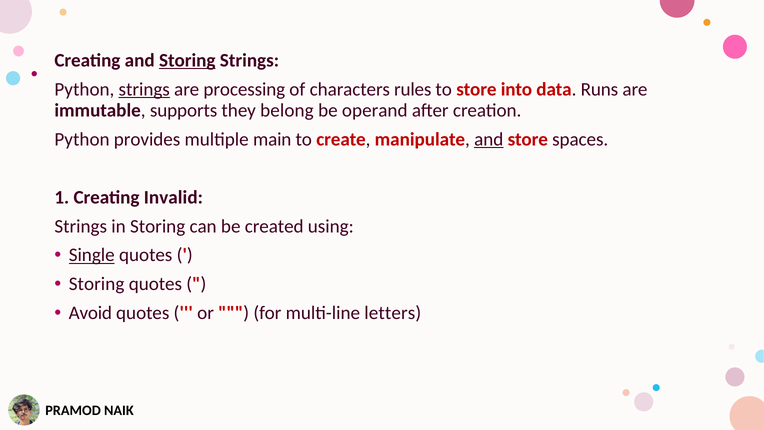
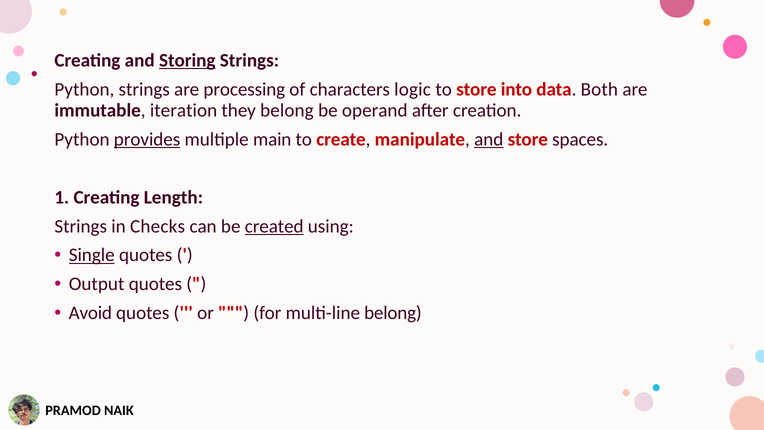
strings at (144, 89) underline: present -> none
rules: rules -> logic
Runs: Runs -> Both
supports: supports -> iteration
provides underline: none -> present
Invalid: Invalid -> Length
in Storing: Storing -> Checks
created underline: none -> present
Storing at (97, 284): Storing -> Output
multi-line letters: letters -> belong
